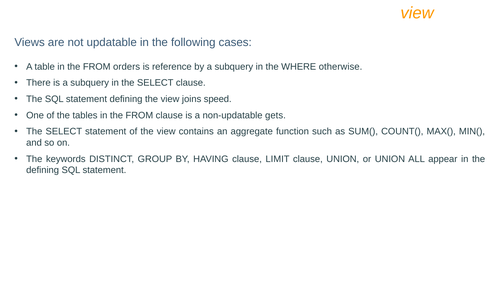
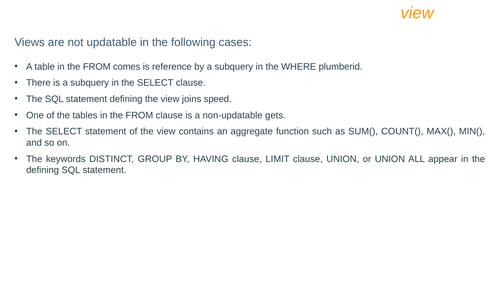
orders: orders -> comes
otherwise: otherwise -> plumberid
